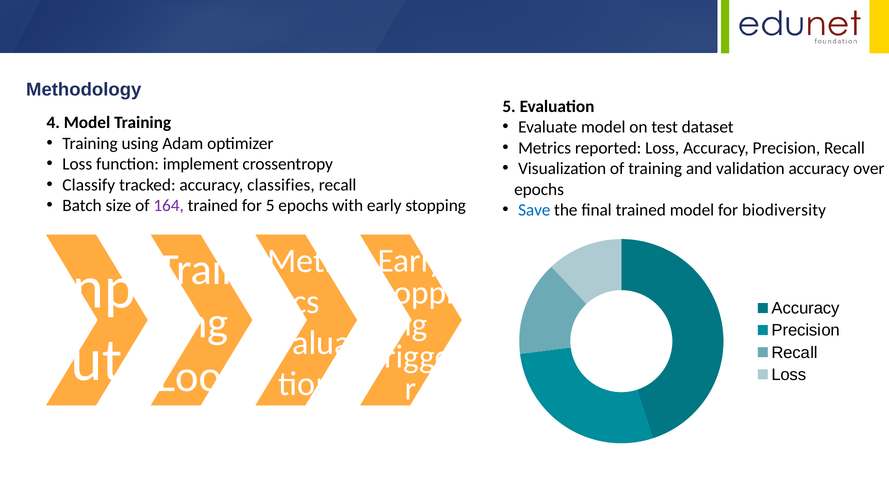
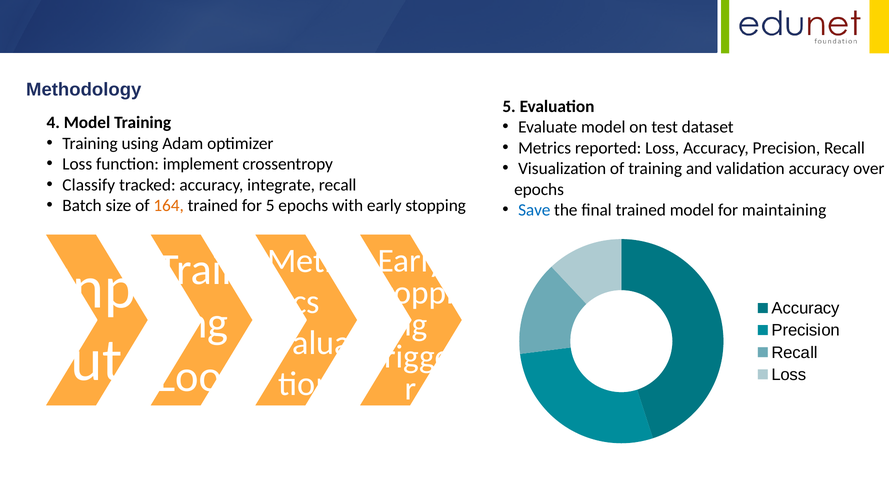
classifies: classifies -> integrate
164 colour: purple -> orange
biodiversity: biodiversity -> maintaining
